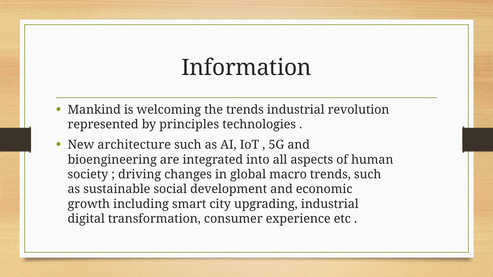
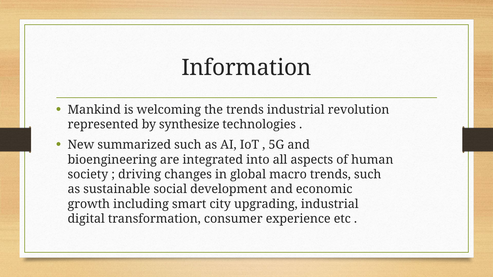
principles: principles -> synthesize
architecture: architecture -> summarized
